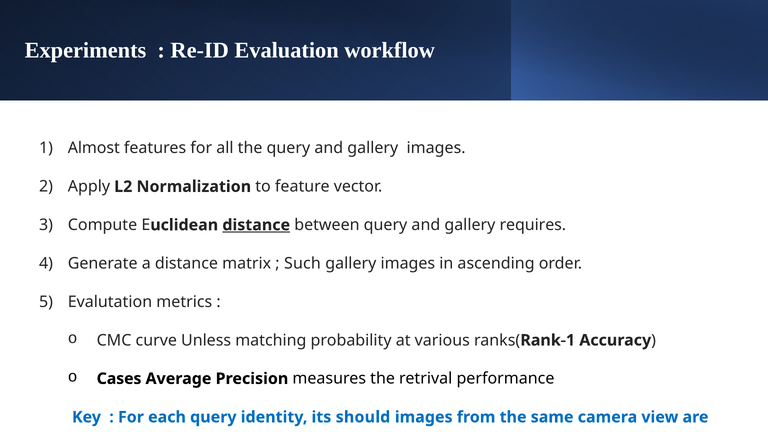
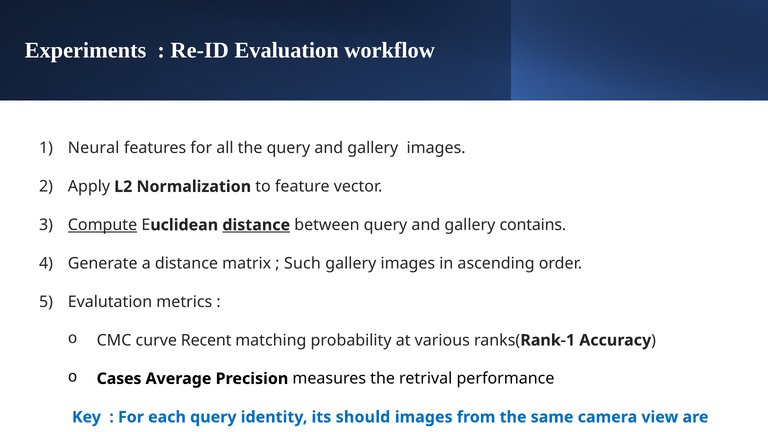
Almost: Almost -> Neural
Compute underline: none -> present
requires: requires -> contains
Unless: Unless -> Recent
